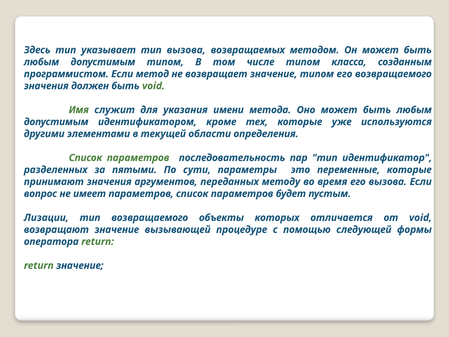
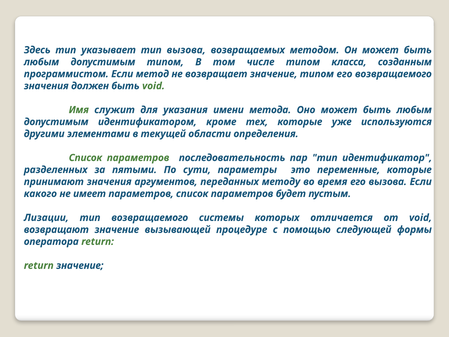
вопрос: вопрос -> какого
объекты: объекты -> системы
